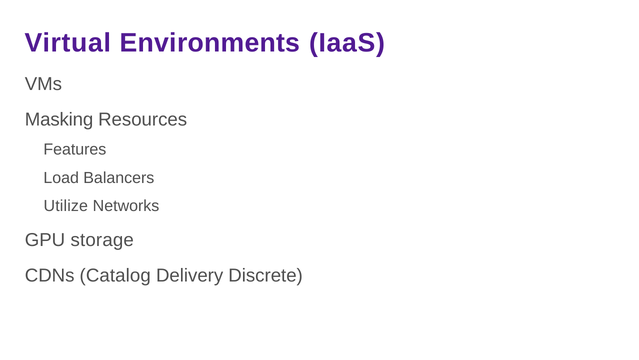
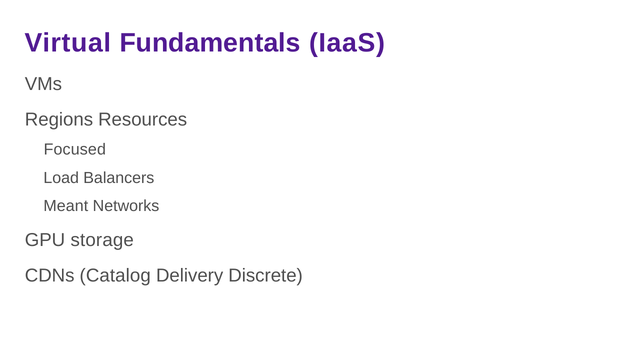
Environments: Environments -> Fundamentals
Masking: Masking -> Regions
Features: Features -> Focused
Utilize: Utilize -> Meant
